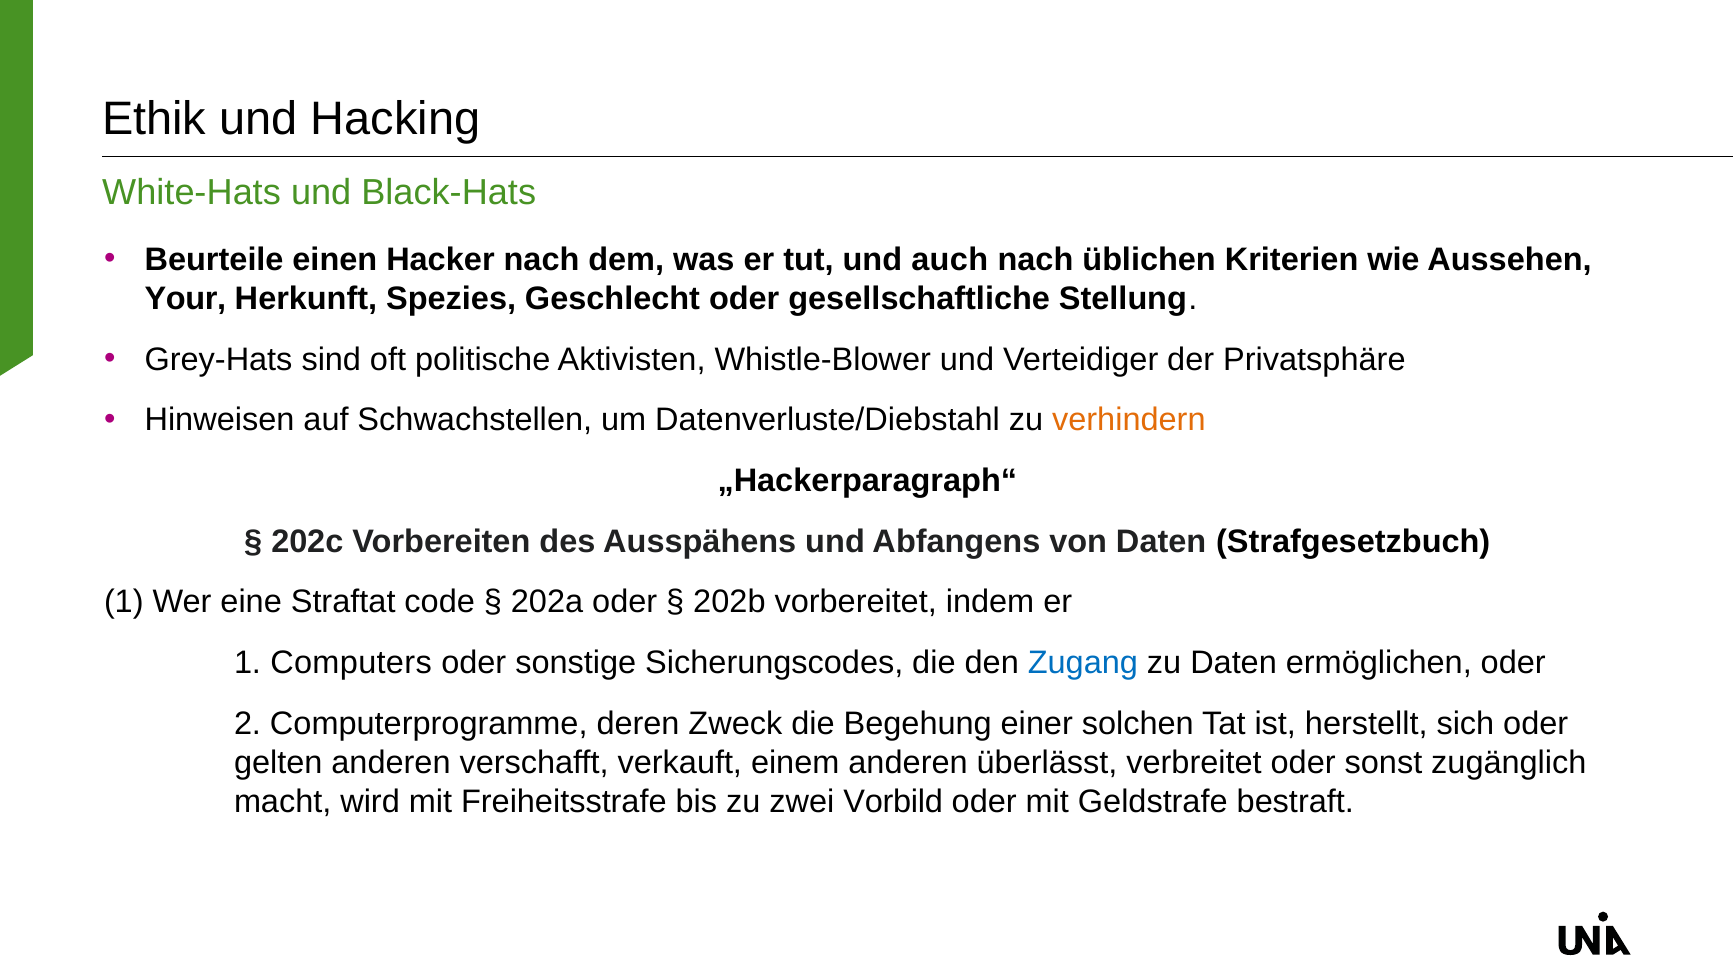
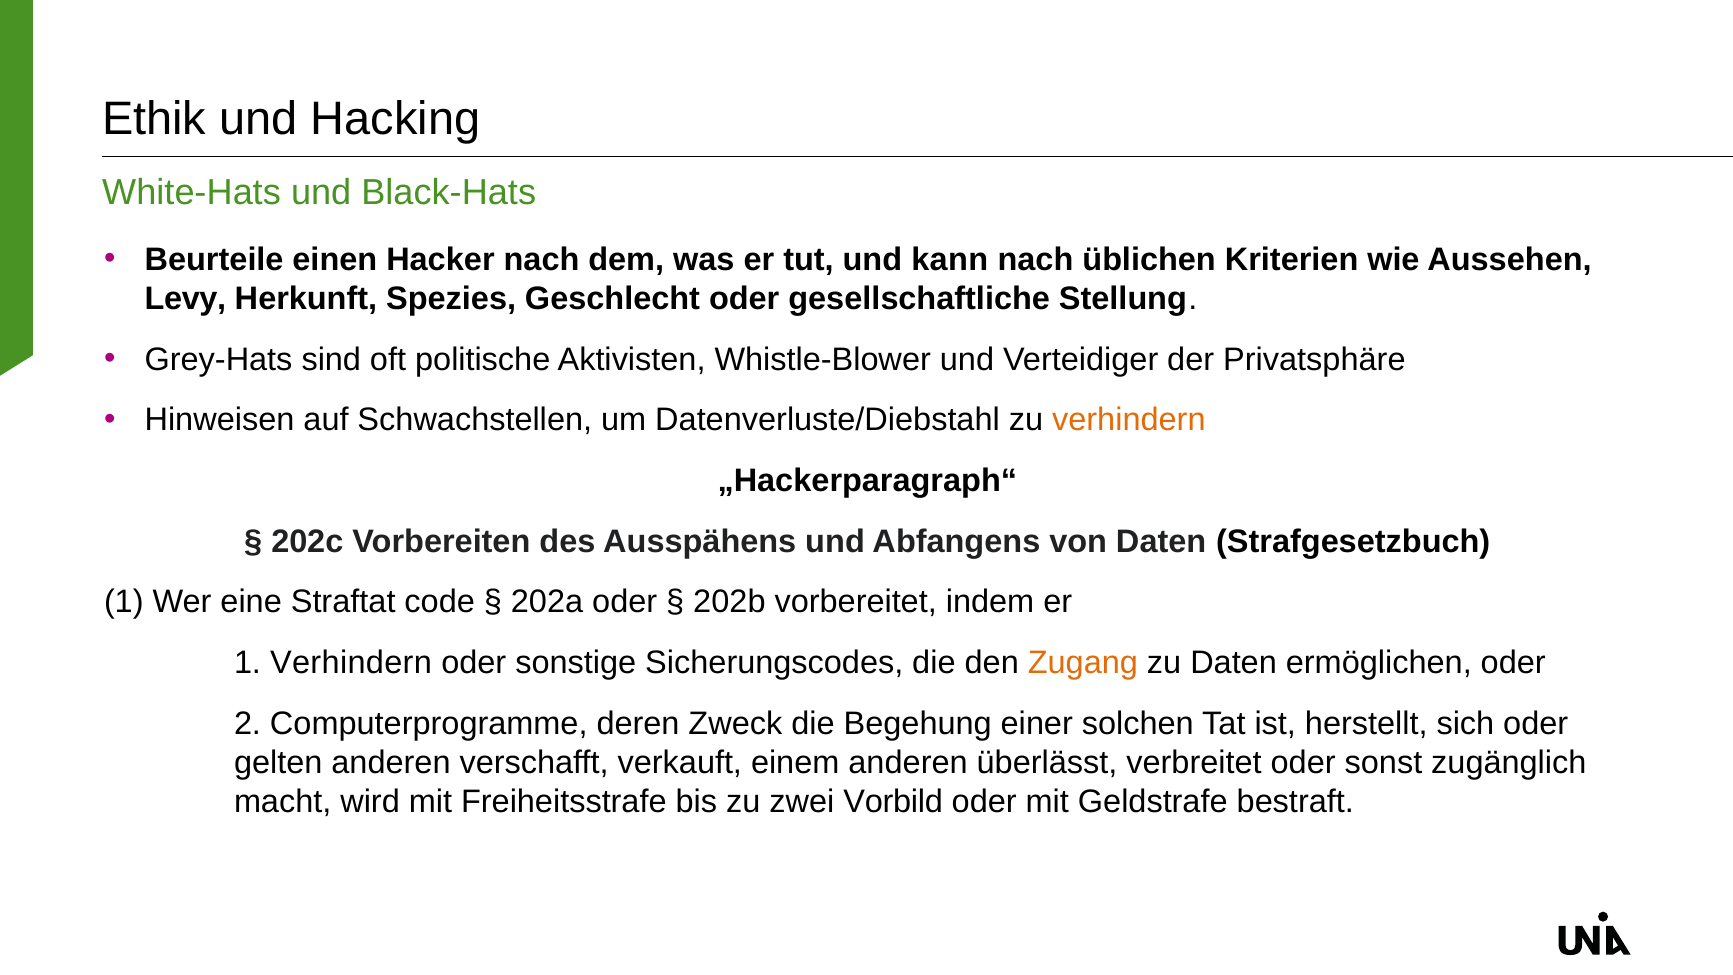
auch: auch -> kann
Your: Your -> Levy
1 Computers: Computers -> Verhindern
Zugang colour: blue -> orange
